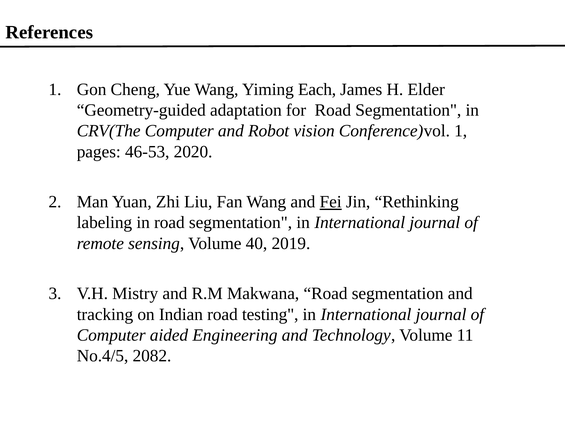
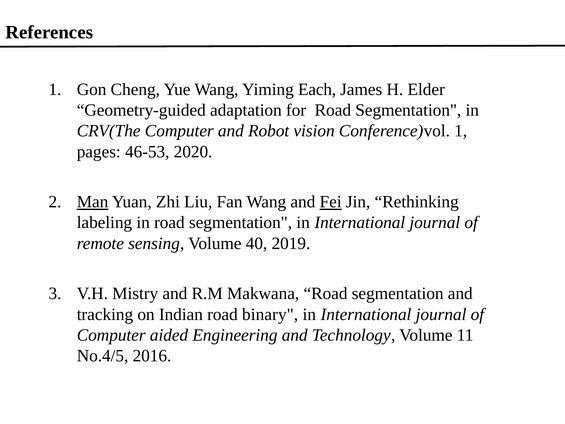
Man underline: none -> present
testing: testing -> binary
2082: 2082 -> 2016
